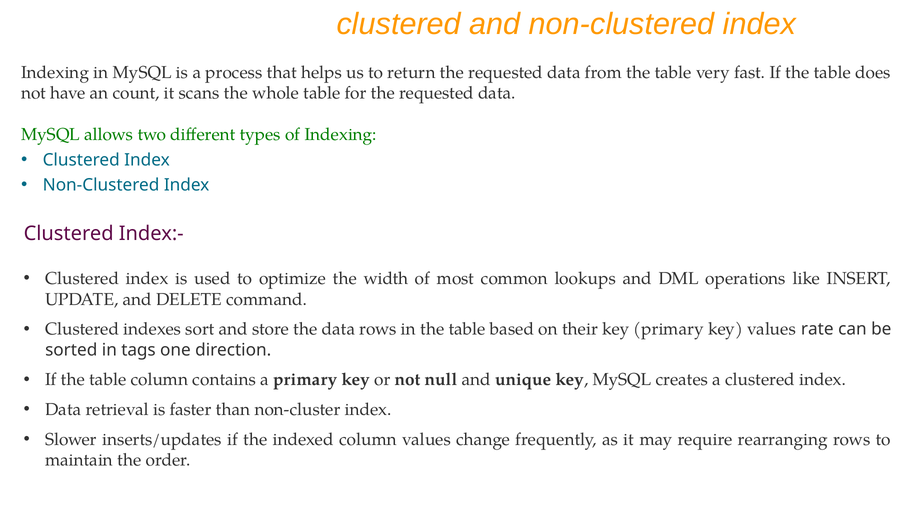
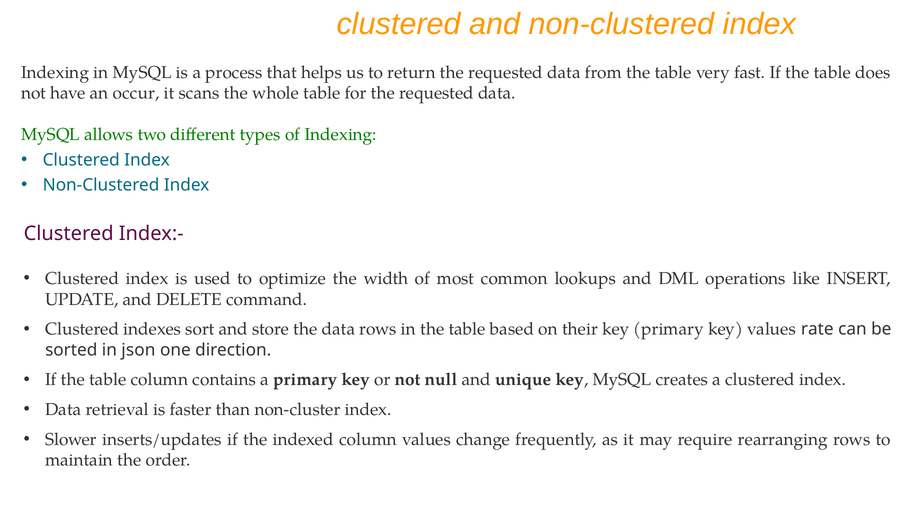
count: count -> occur
tags: tags -> json
